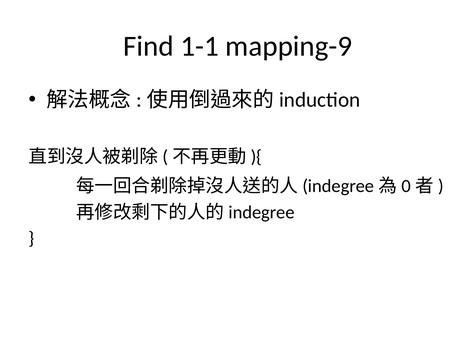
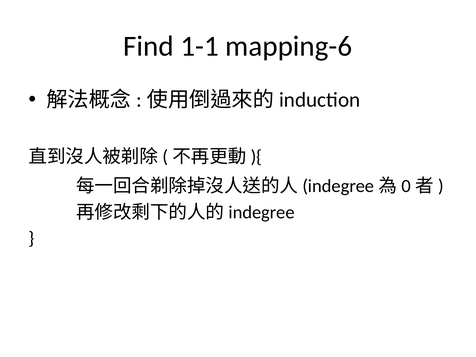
mapping-9: mapping-9 -> mapping-6
